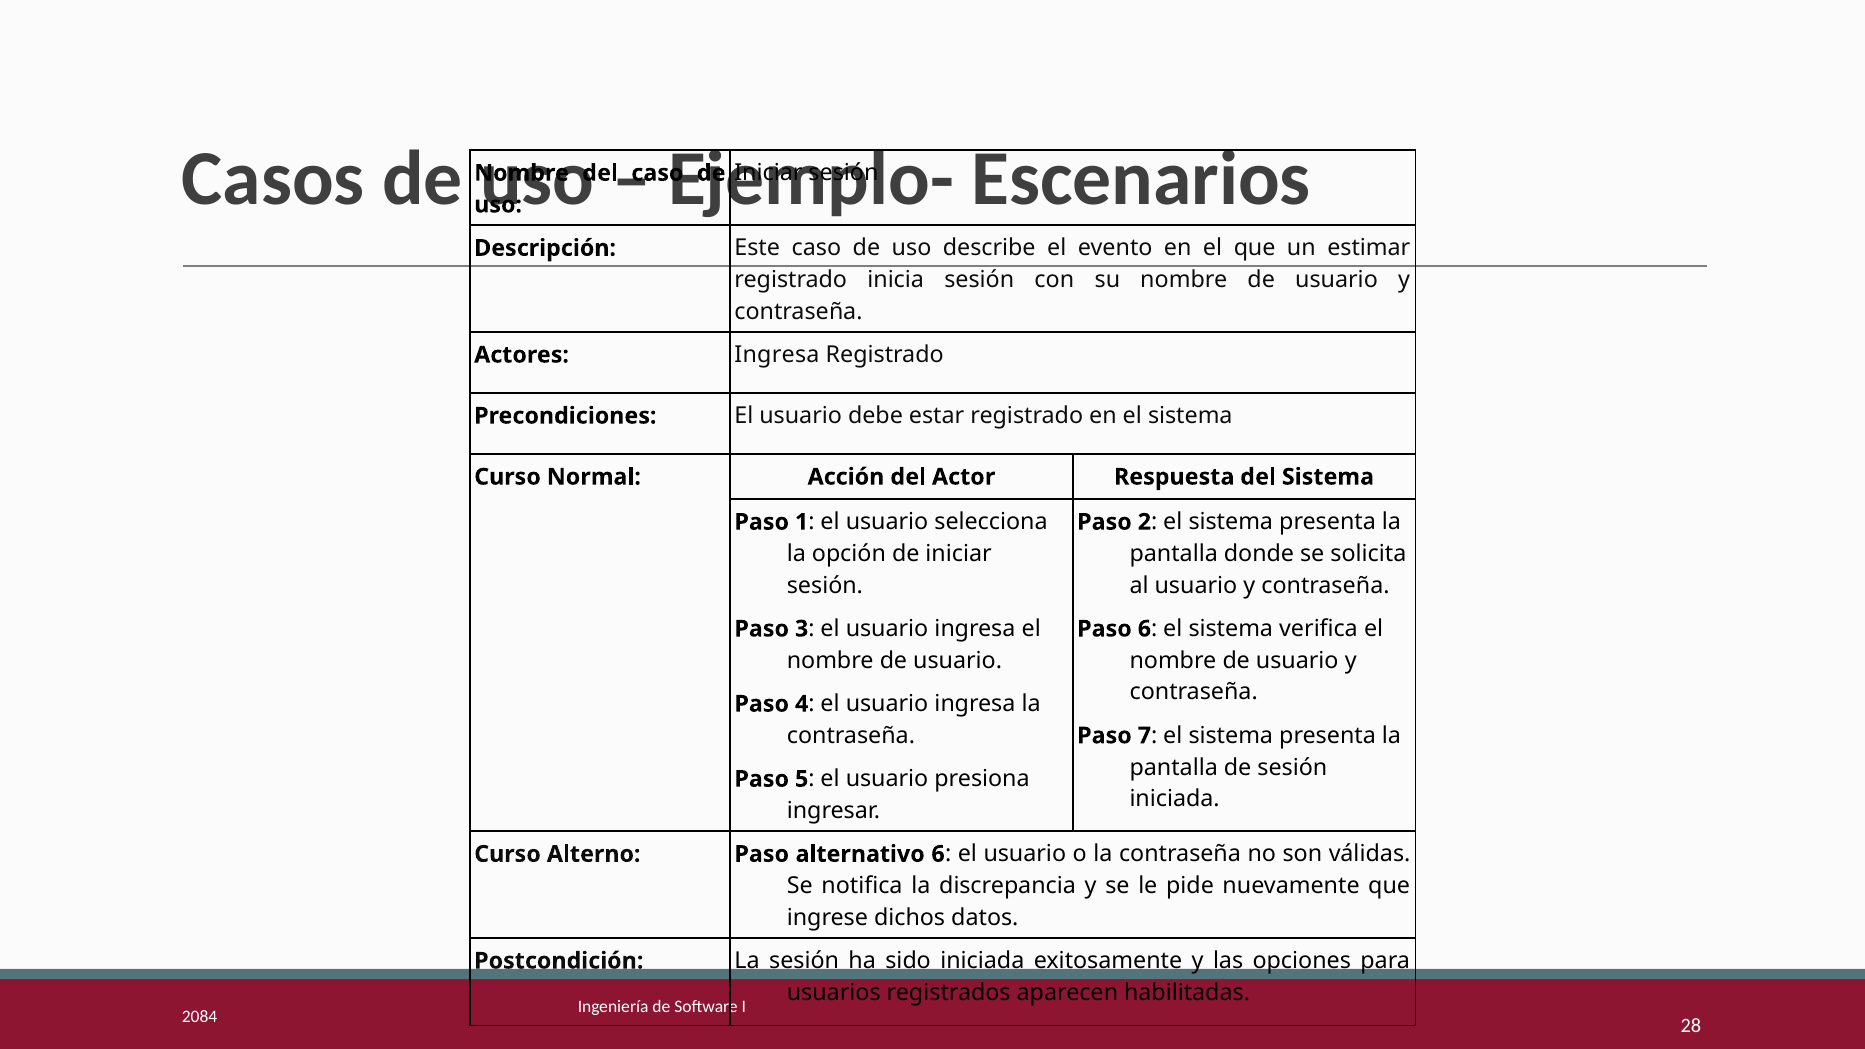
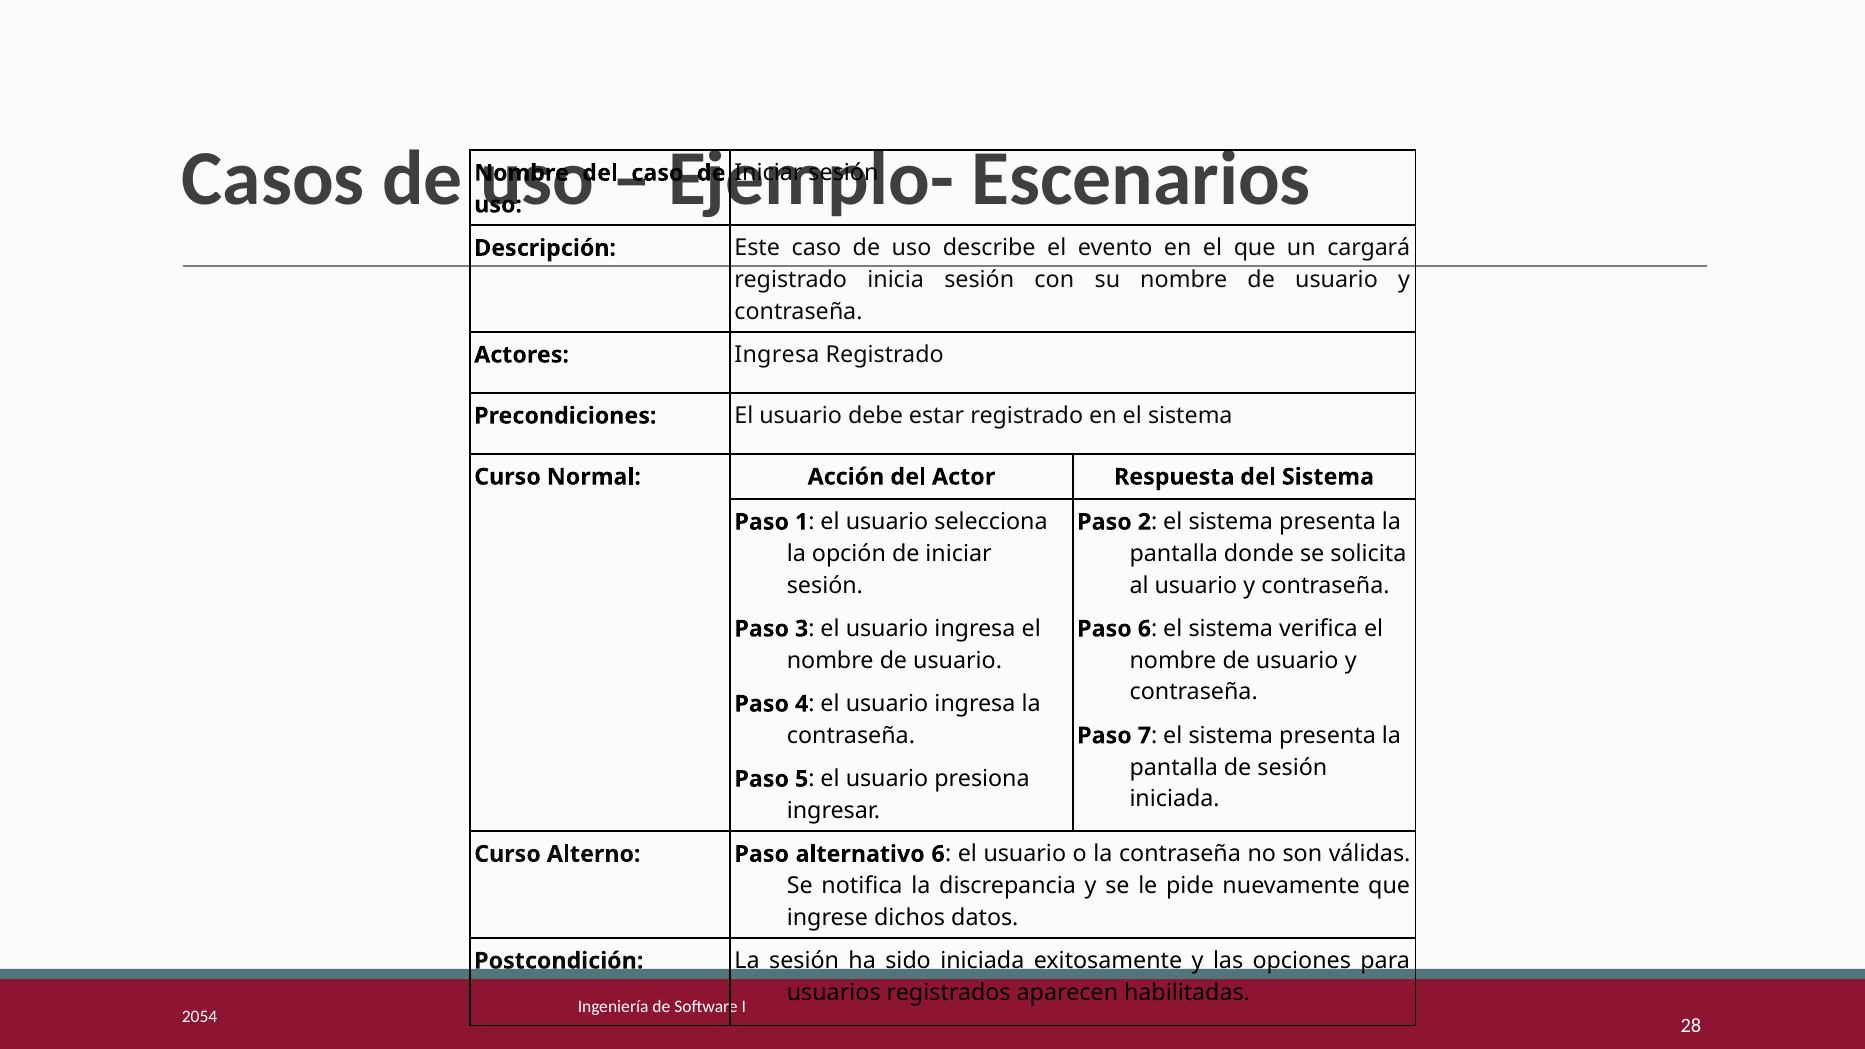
estimar: estimar -> cargará
2084: 2084 -> 2054
